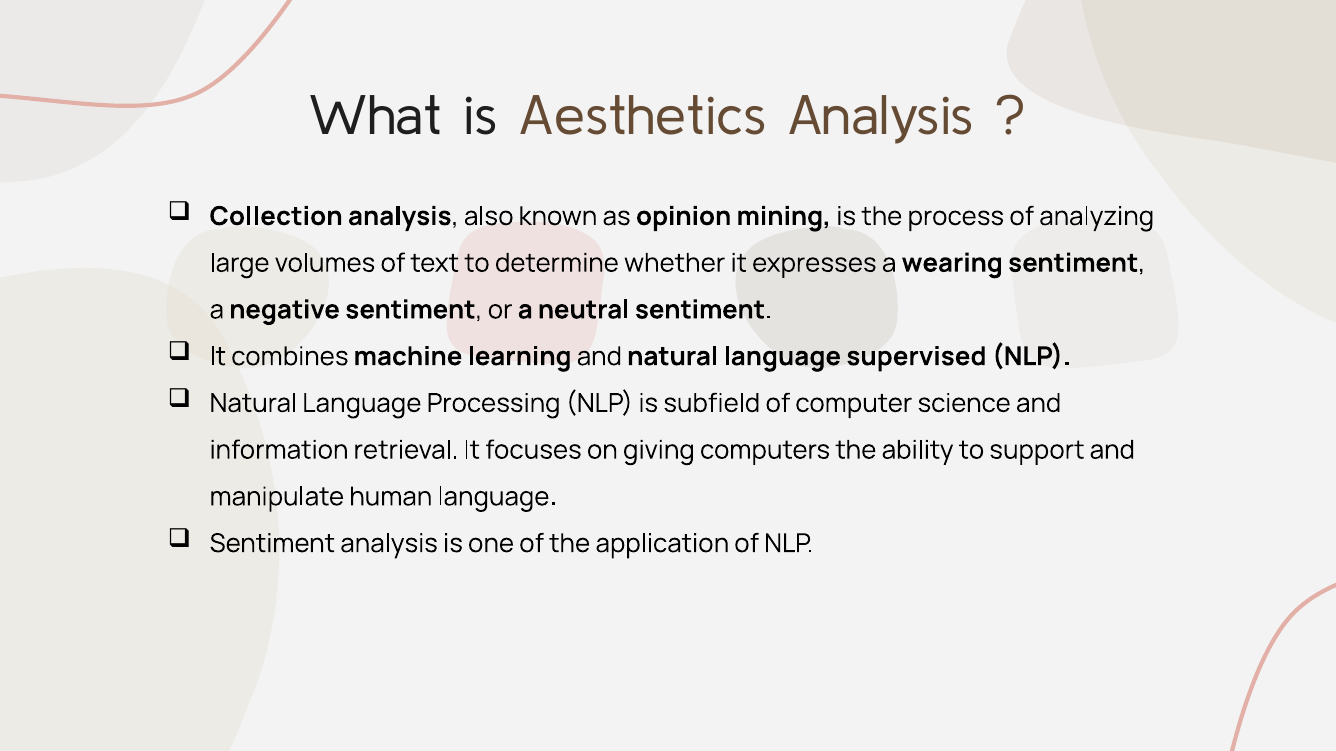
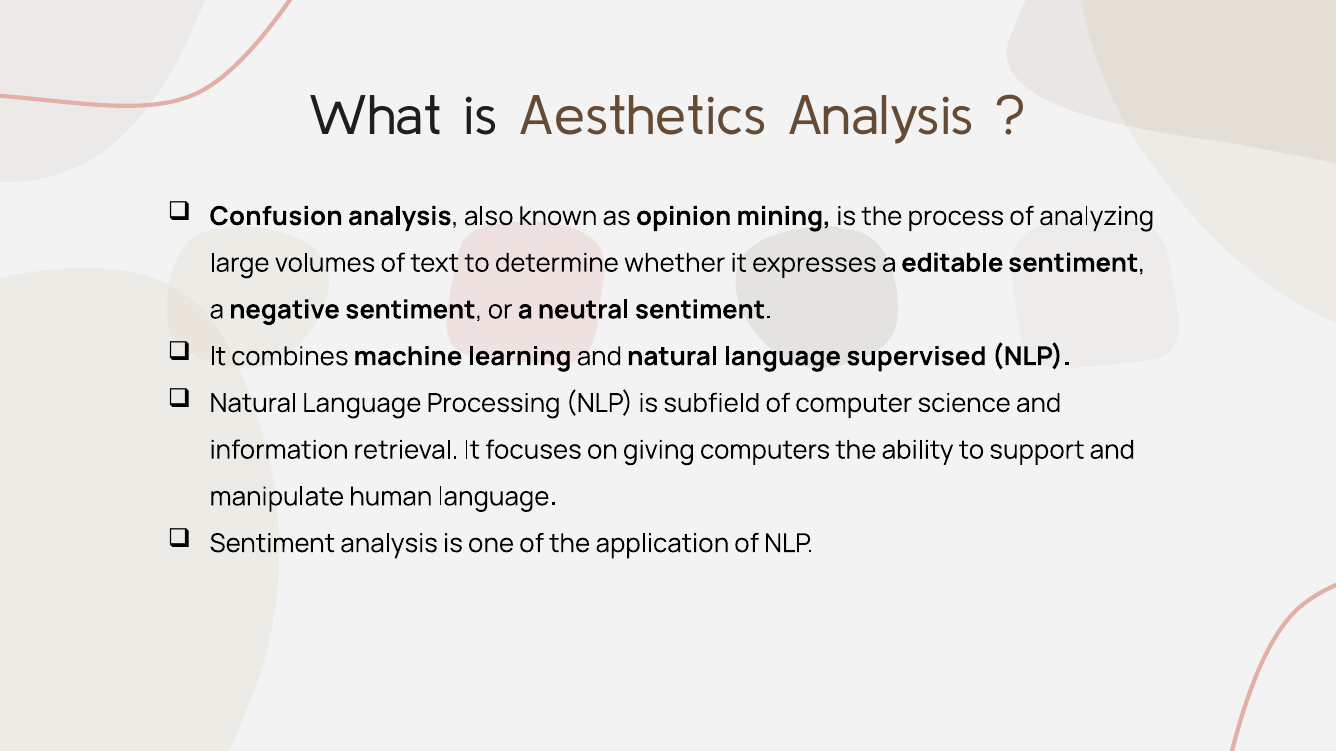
Collection: Collection -> Confusion
wearing: wearing -> editable
